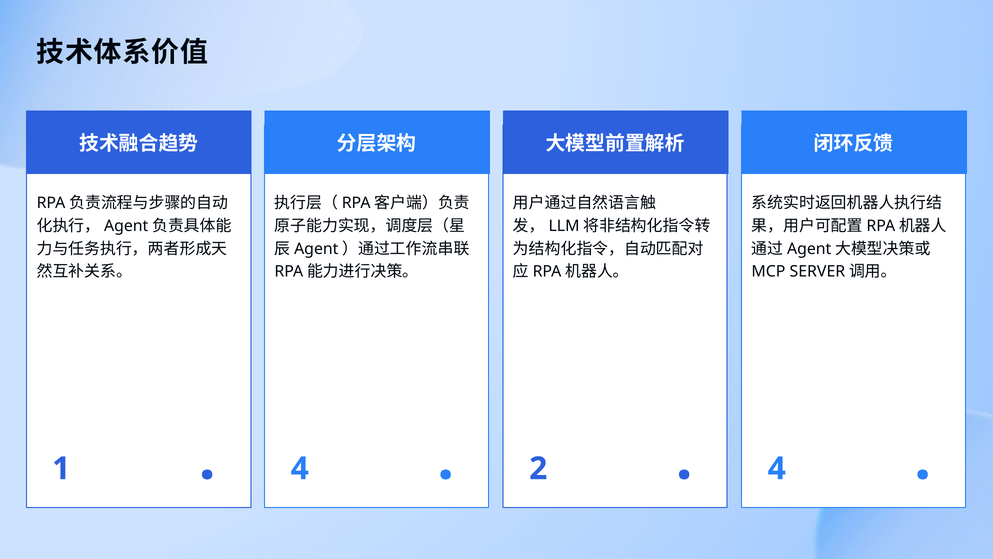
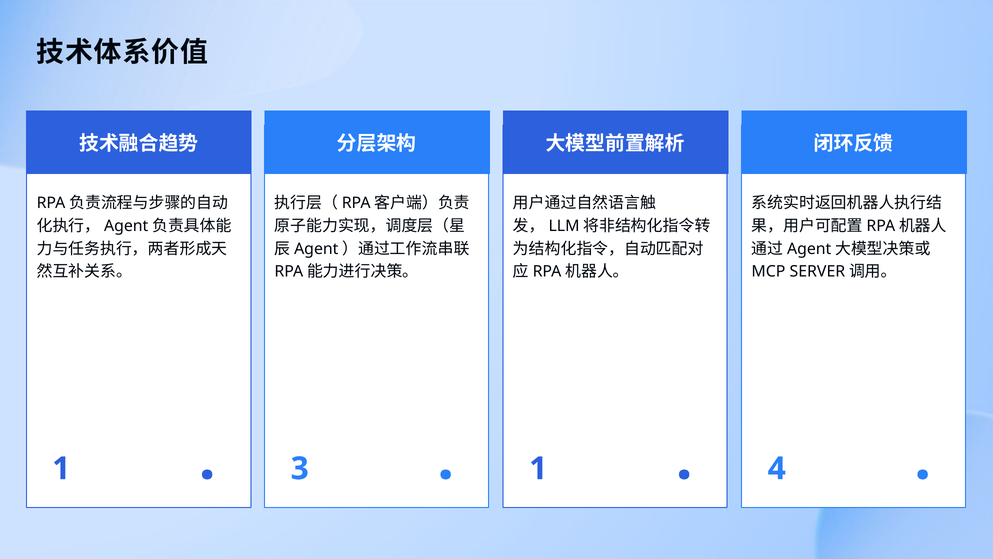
4 at (300, 468): 4 -> 3
2 at (538, 468): 2 -> 1
